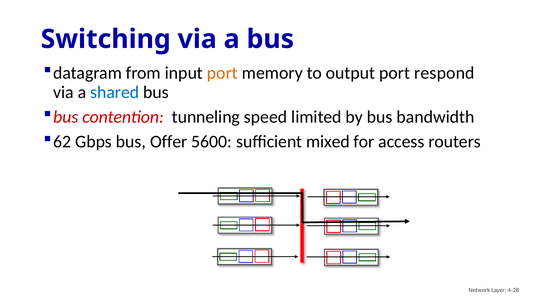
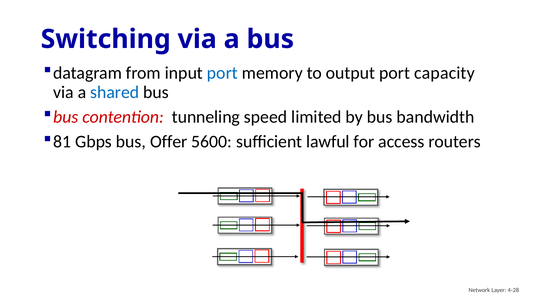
port at (222, 73) colour: orange -> blue
respond: respond -> capacity
62: 62 -> 81
mixed: mixed -> lawful
